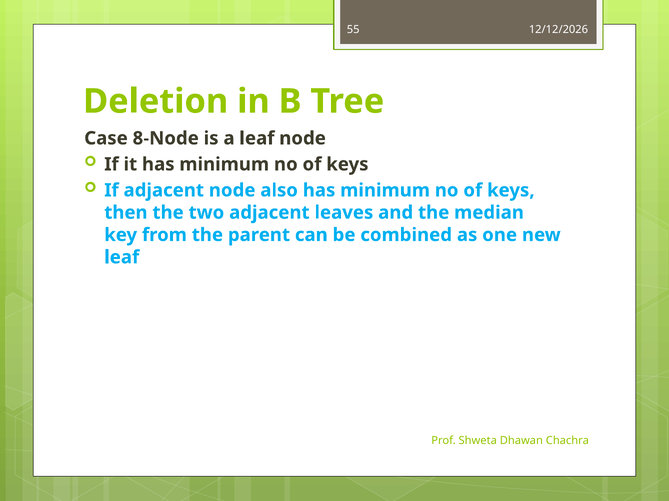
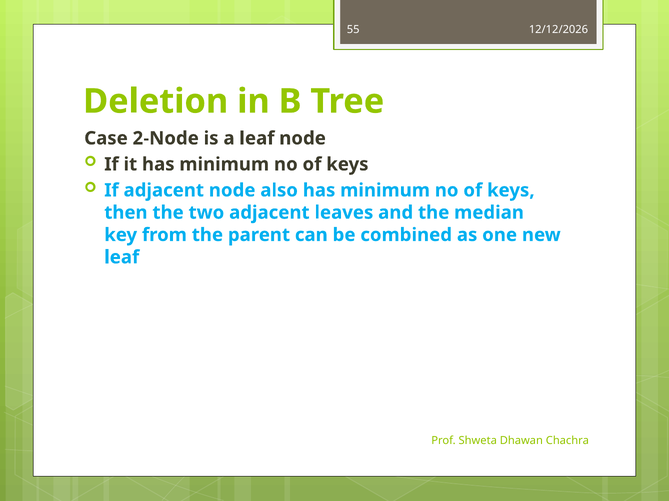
8-Node: 8-Node -> 2-Node
